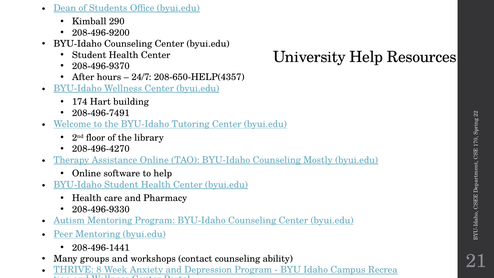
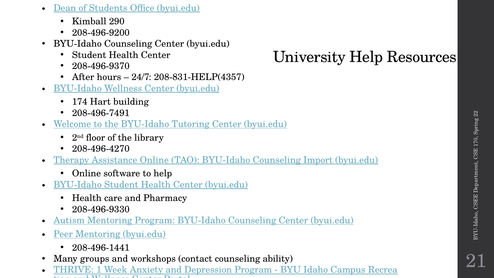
208-650-HELP(4357: 208-650-HELP(4357 -> 208-831-HELP(4357
Mostly: Mostly -> Import
THRIVE 8: 8 -> 1
